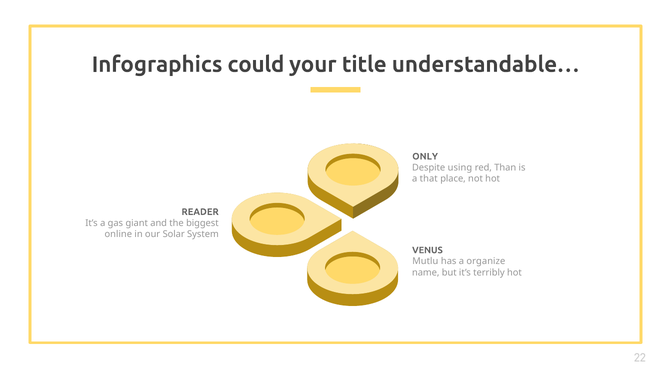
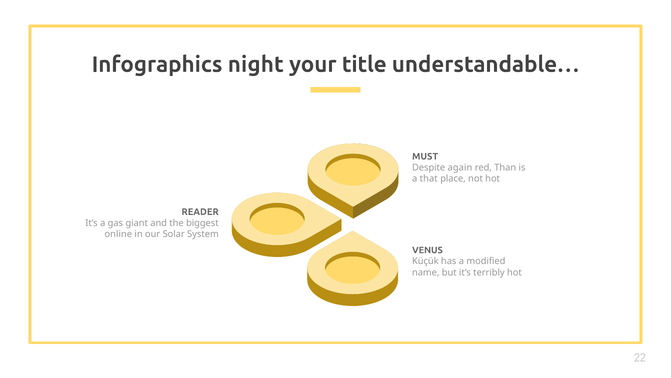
could: could -> night
ONLY: ONLY -> MUST
using: using -> again
Mutlu: Mutlu -> Küçük
organize: organize -> modified
